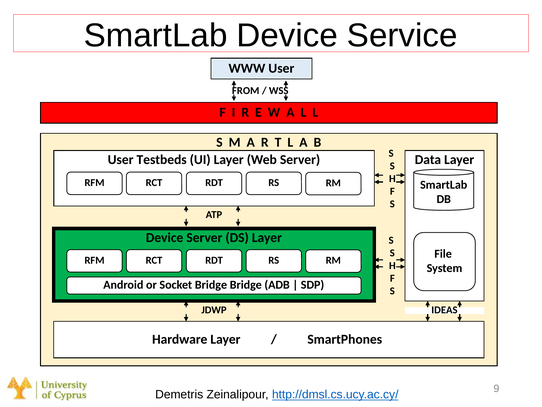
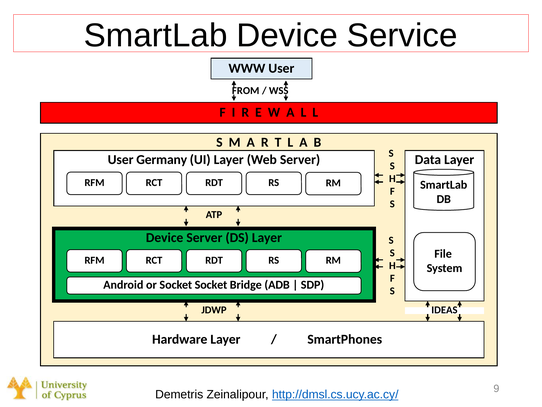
Testbeds: Testbeds -> Germany
Socket Bridge: Bridge -> Socket
